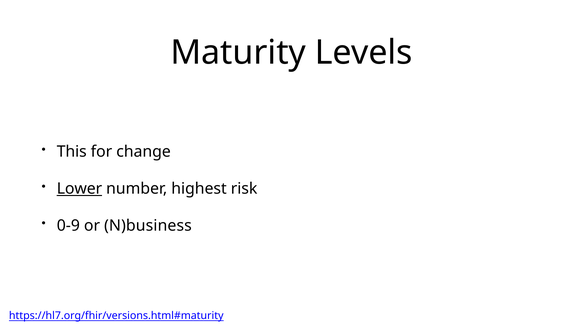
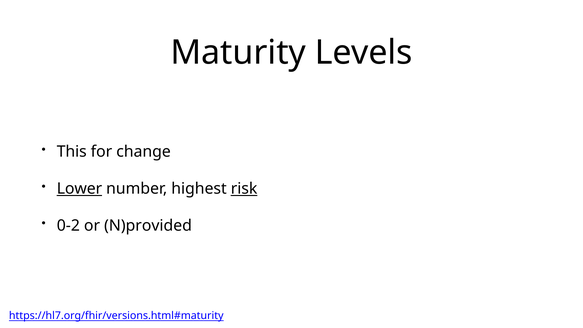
risk underline: none -> present
0-9: 0-9 -> 0-2
N)business: N)business -> N)provided
